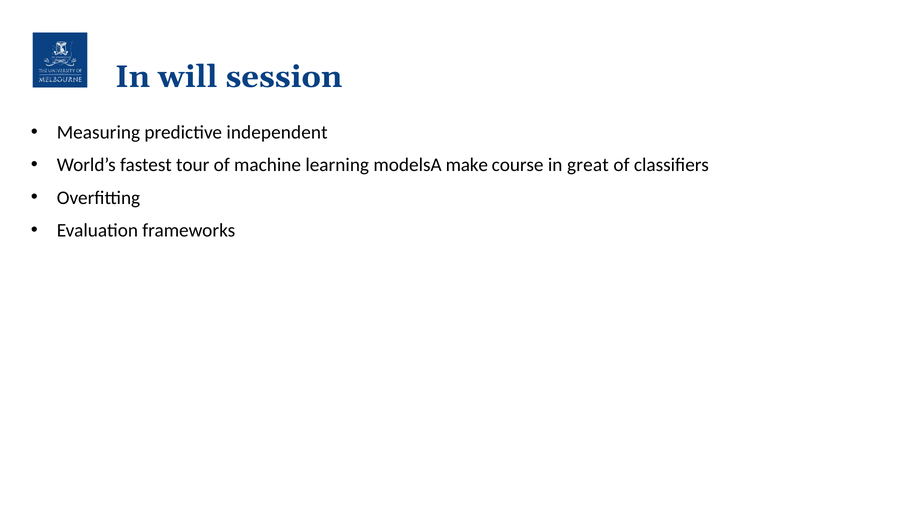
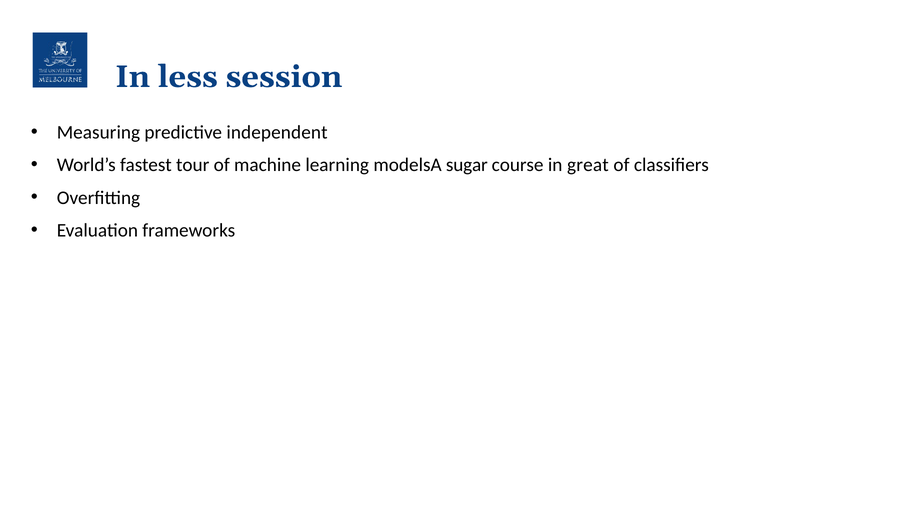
will: will -> less
make: make -> sugar
